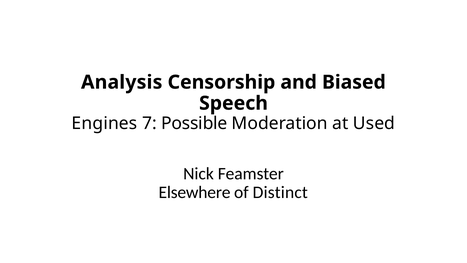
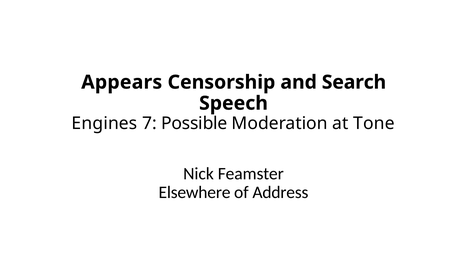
Analysis: Analysis -> Appears
Biased: Biased -> Search
Used: Used -> Tone
Distinct: Distinct -> Address
